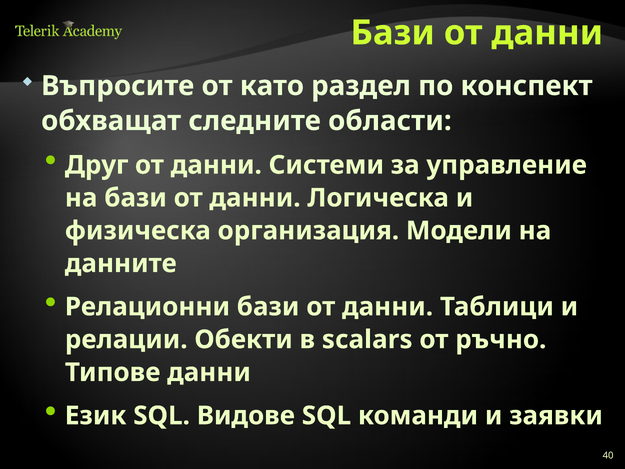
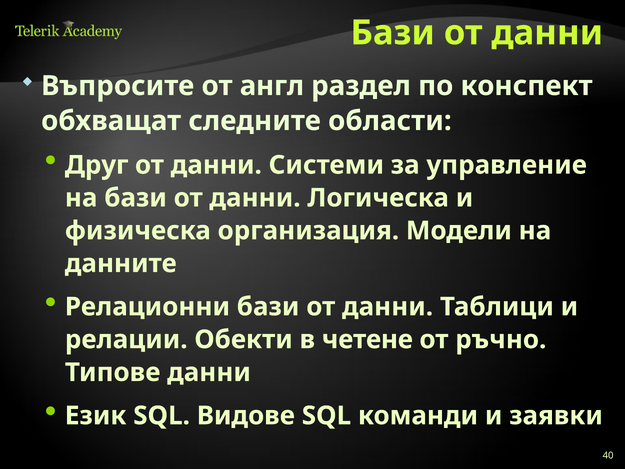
като: като -> англ
scalars: scalars -> четене
